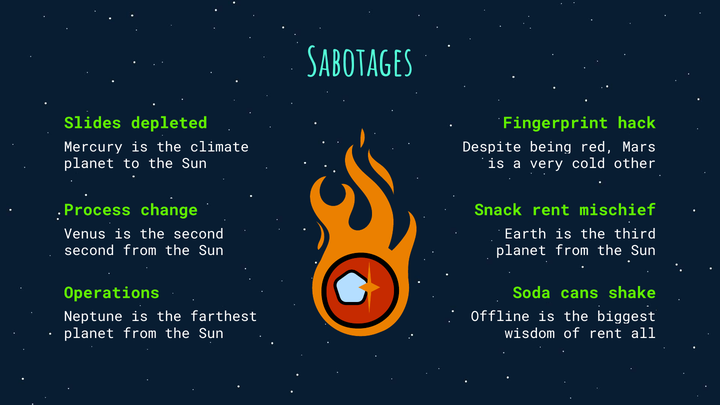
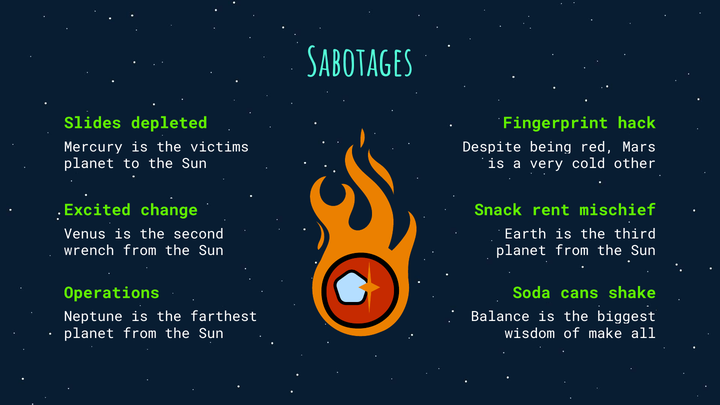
climate: climate -> victims
Process: Process -> Excited
second at (89, 251): second -> wrench
Offline: Offline -> Balance
of rent: rent -> make
